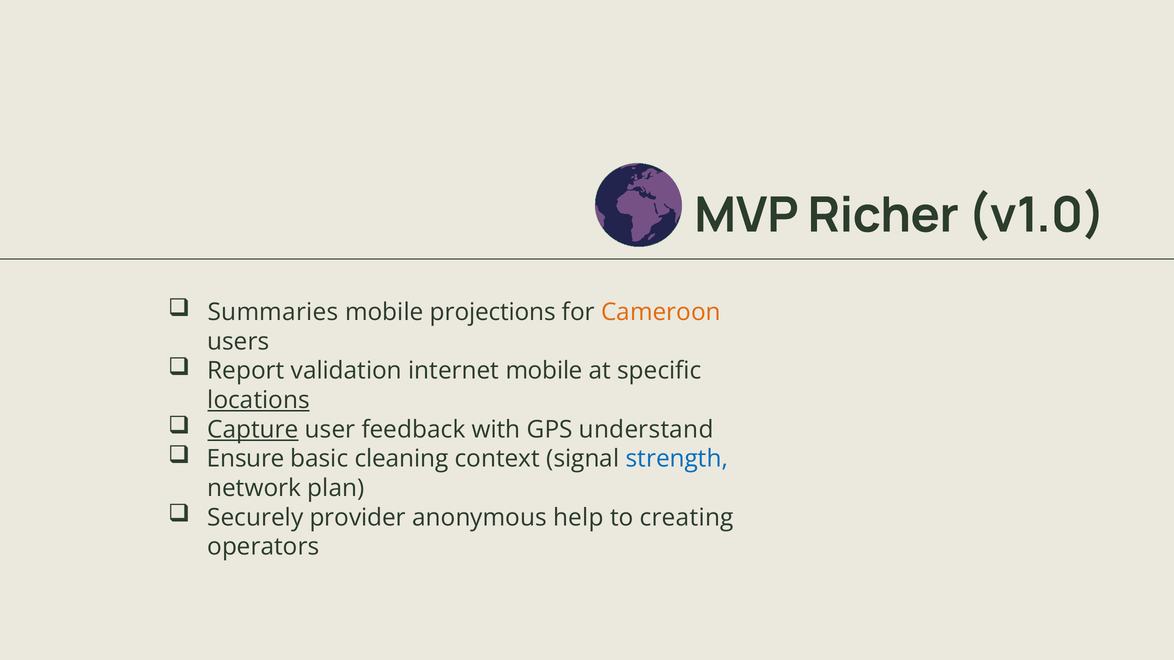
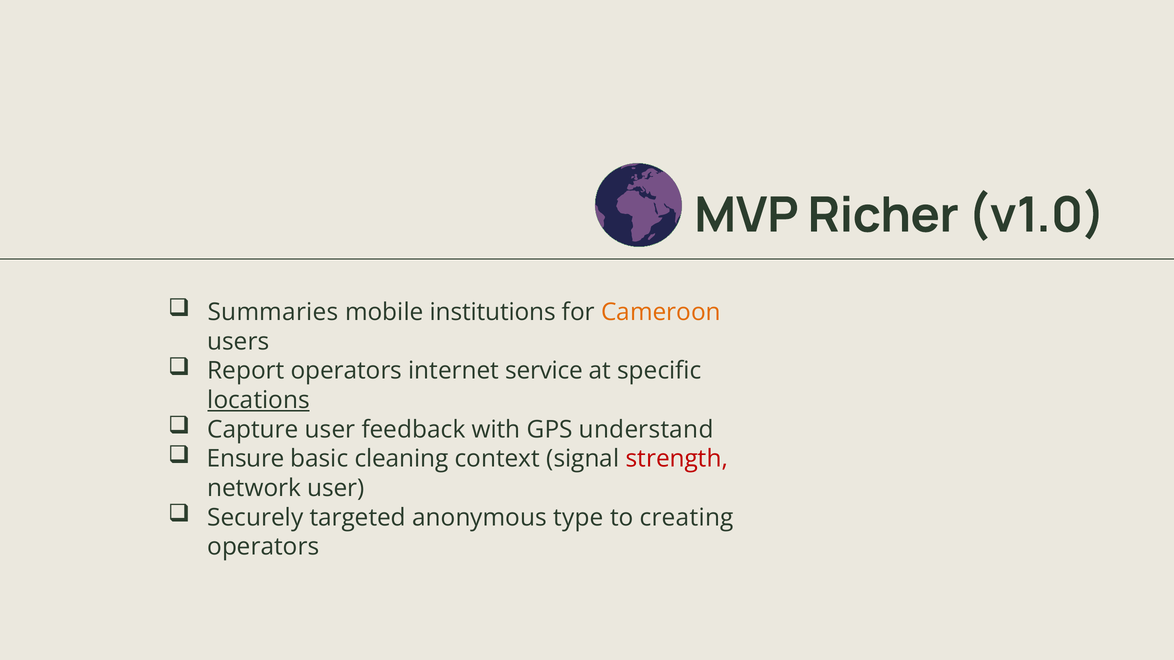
projections: projections -> institutions
Report validation: validation -> operators
internet mobile: mobile -> service
Capture underline: present -> none
strength colour: blue -> red
network plan: plan -> user
provider: provider -> targeted
help: help -> type
